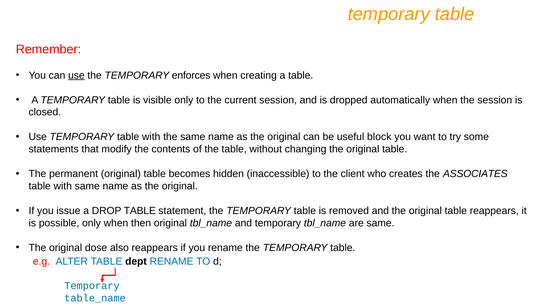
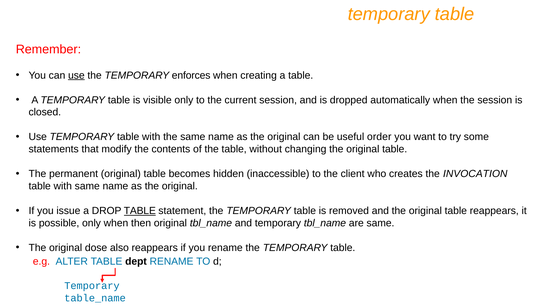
block: block -> order
ASSOCIATES: ASSOCIATES -> INVOCATION
TABLE at (140, 211) underline: none -> present
